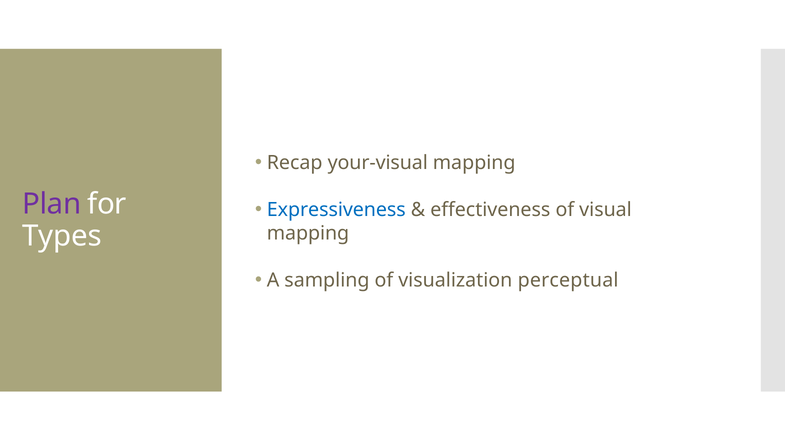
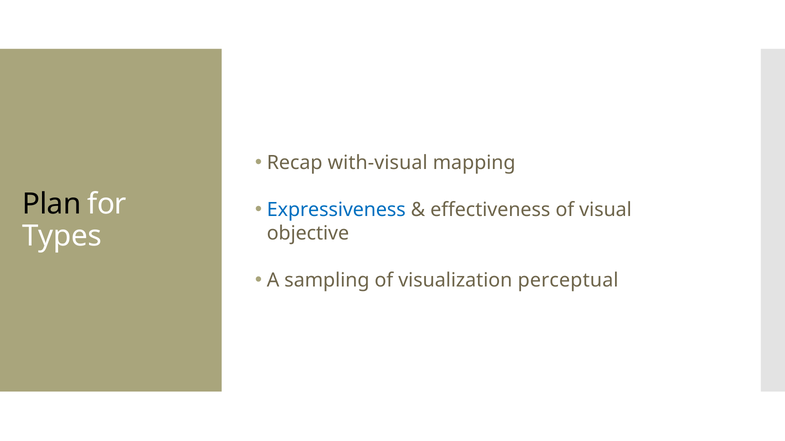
your-visual: your-visual -> with-visual
Plan colour: purple -> black
mapping at (308, 234): mapping -> objective
